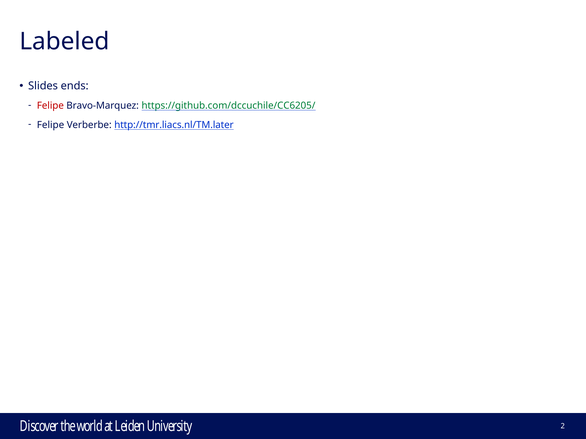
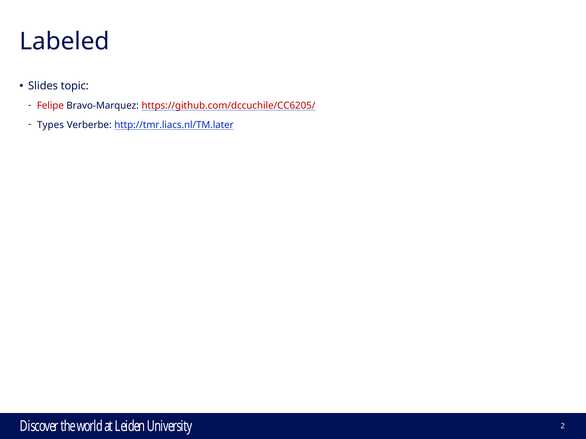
ends: ends -> topic
https://github.com/dccuchile/CC6205/ colour: green -> red
Felipe at (51, 125): Felipe -> Types
